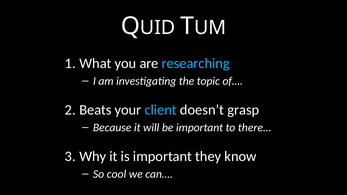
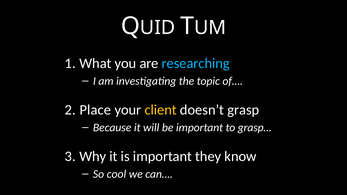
Beats: Beats -> Place
client colour: light blue -> yellow
there…: there… -> grasp…
